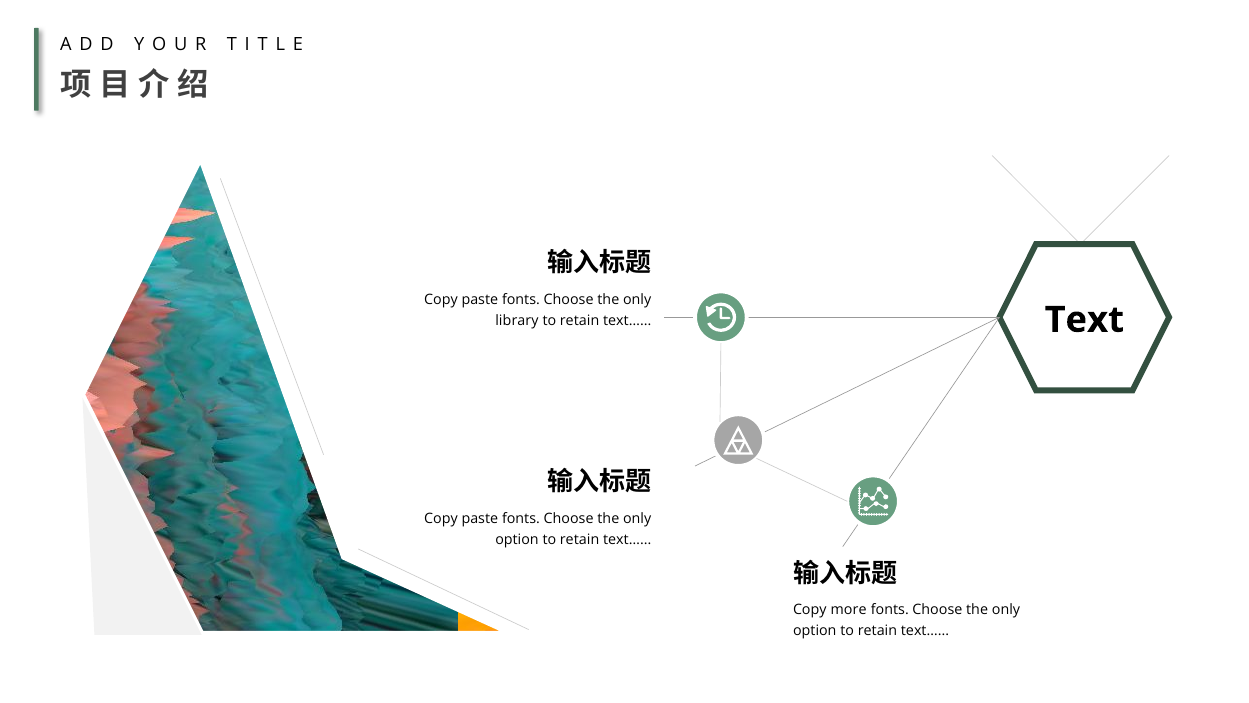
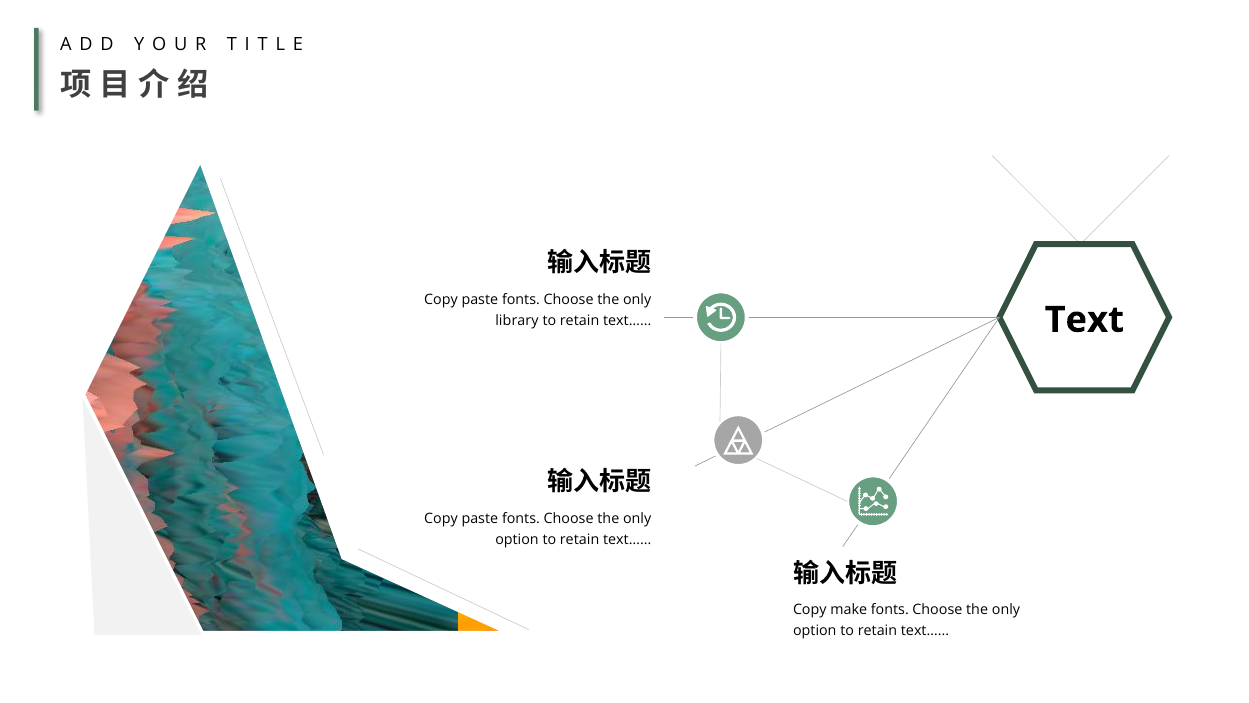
more: more -> make
